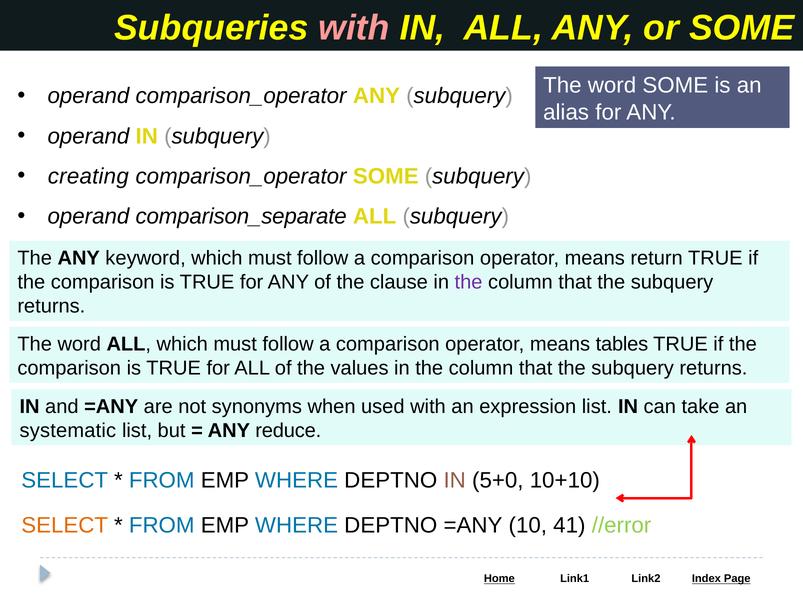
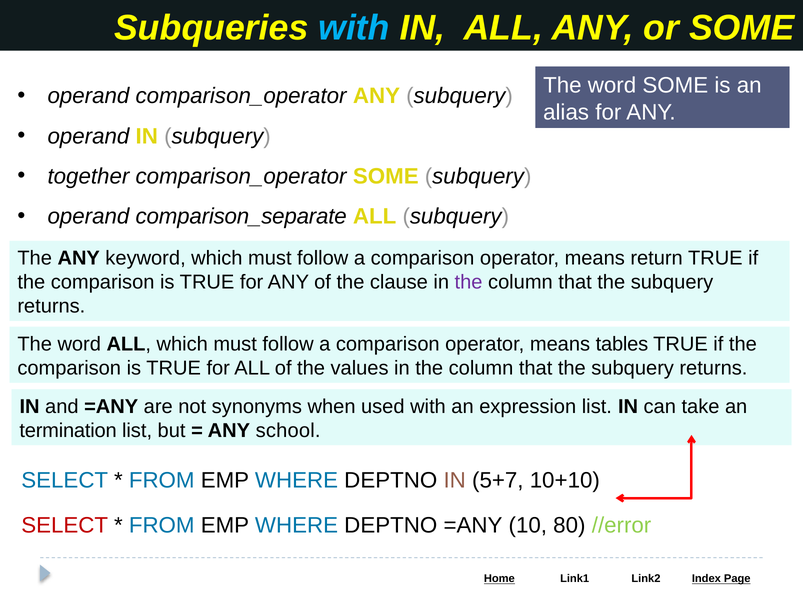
with at (354, 28) colour: pink -> light blue
creating: creating -> together
systematic: systematic -> termination
reduce: reduce -> school
5+0: 5+0 -> 5+7
SELECT at (65, 526) colour: orange -> red
41: 41 -> 80
